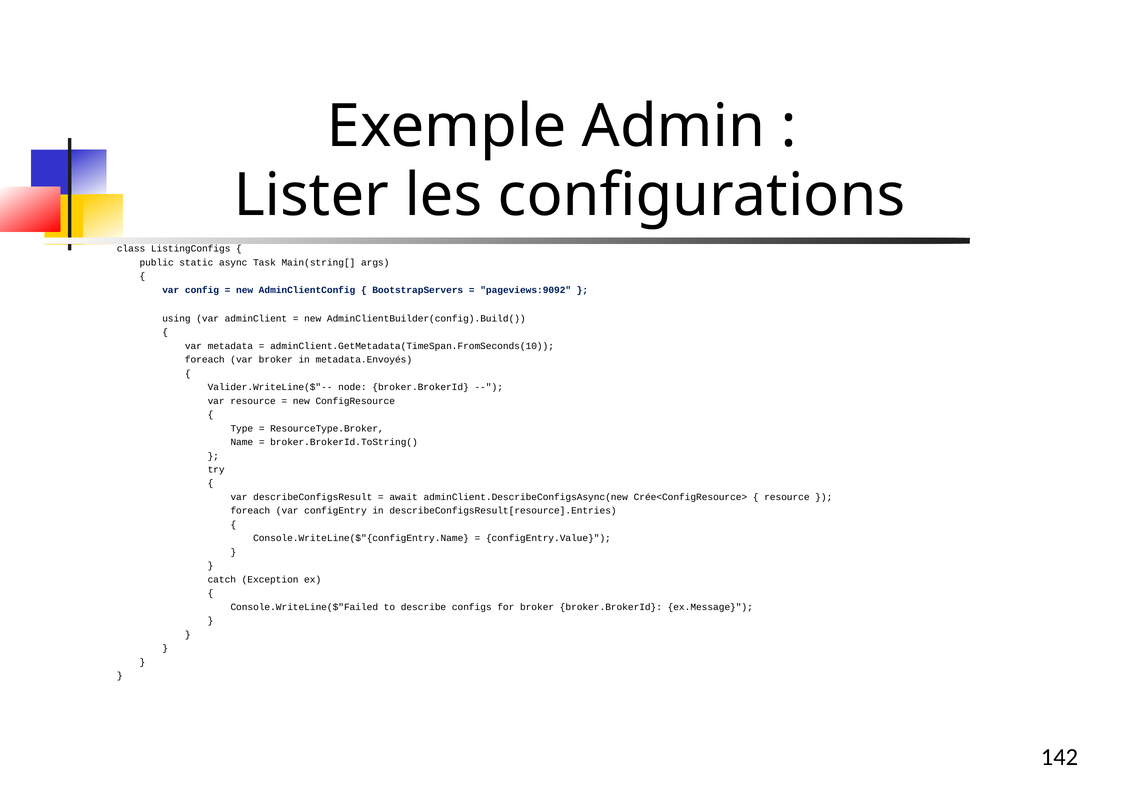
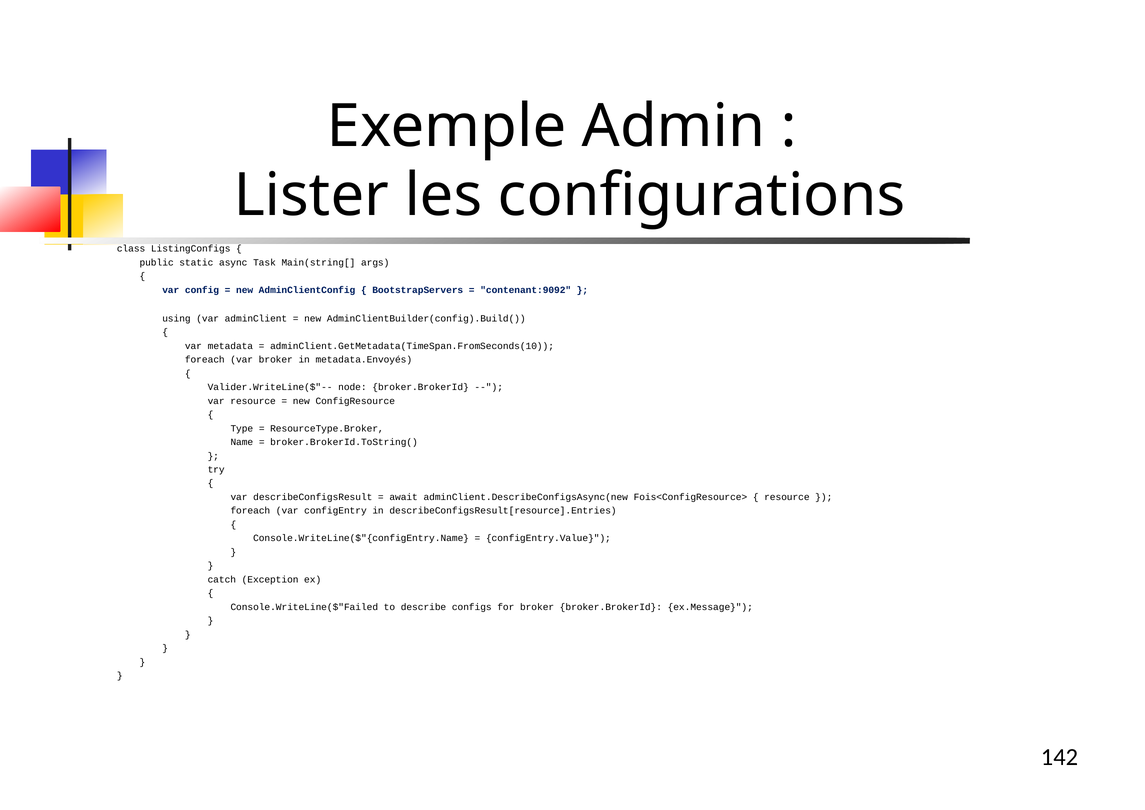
pageviews:9092: pageviews:9092 -> contenant:9092
Crée<ConfigResource>: Crée<ConfigResource> -> Fois<ConfigResource>
